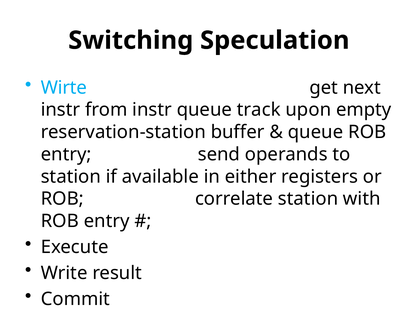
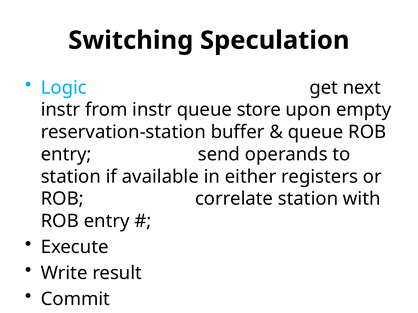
Wirte: Wirte -> Logic
track: track -> store
